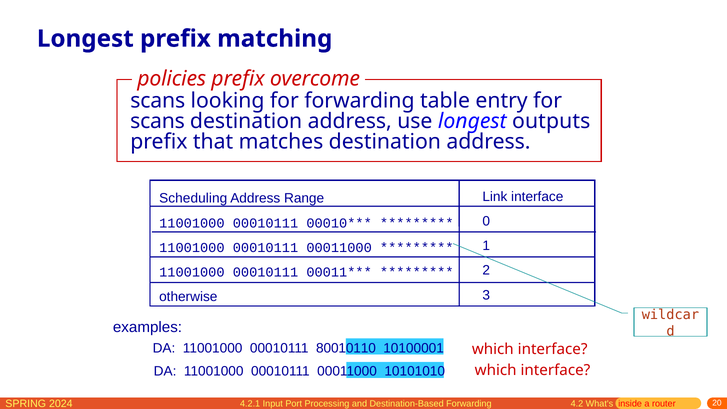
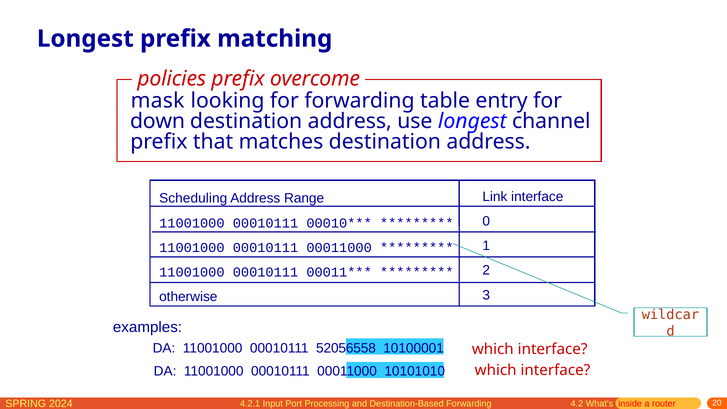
scans at (158, 101): scans -> mask
scans at (158, 121): scans -> down
outputs: outputs -> channel
80010110: 80010110 -> 52056558
